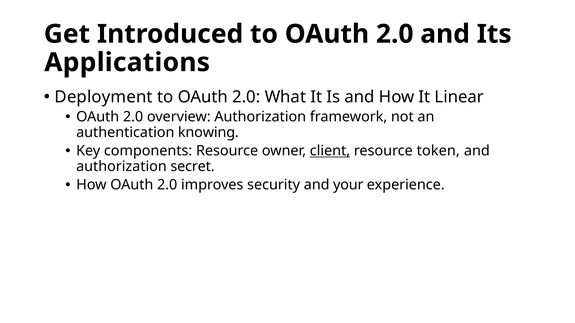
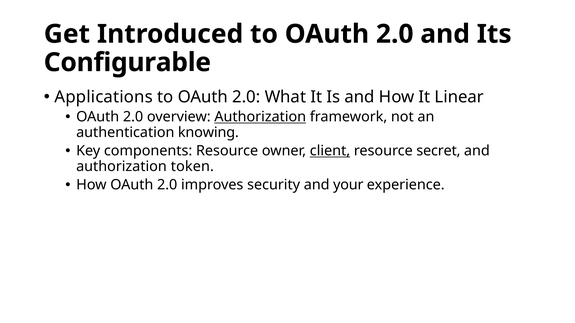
Applications: Applications -> Configurable
Deployment: Deployment -> Applications
Authorization at (260, 117) underline: none -> present
token: token -> secret
secret: secret -> token
